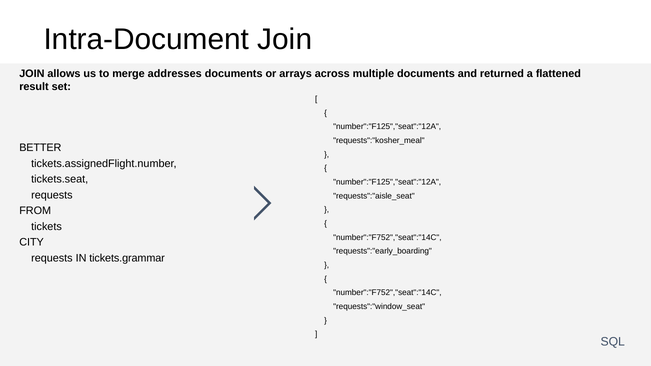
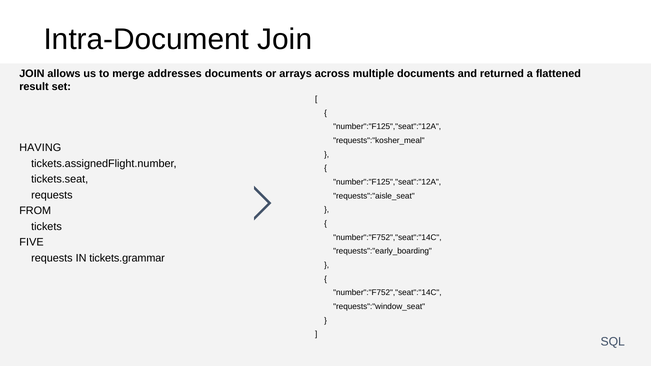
BETTER: BETTER -> HAVING
CITY: CITY -> FIVE
